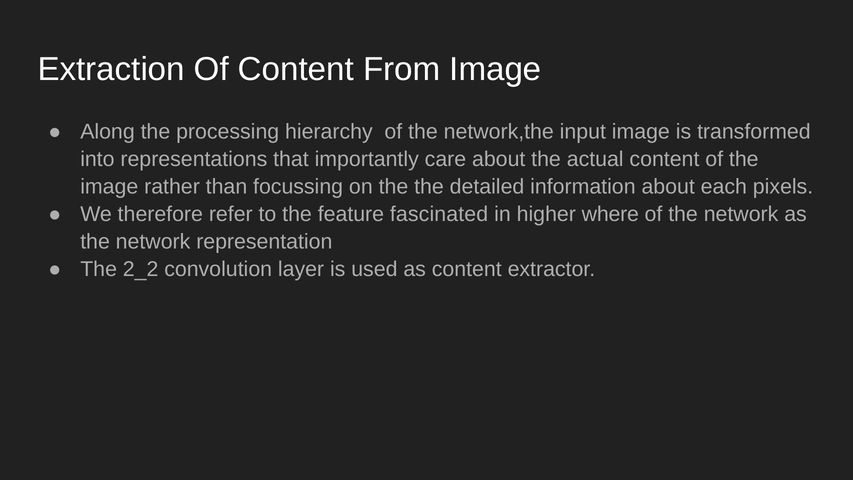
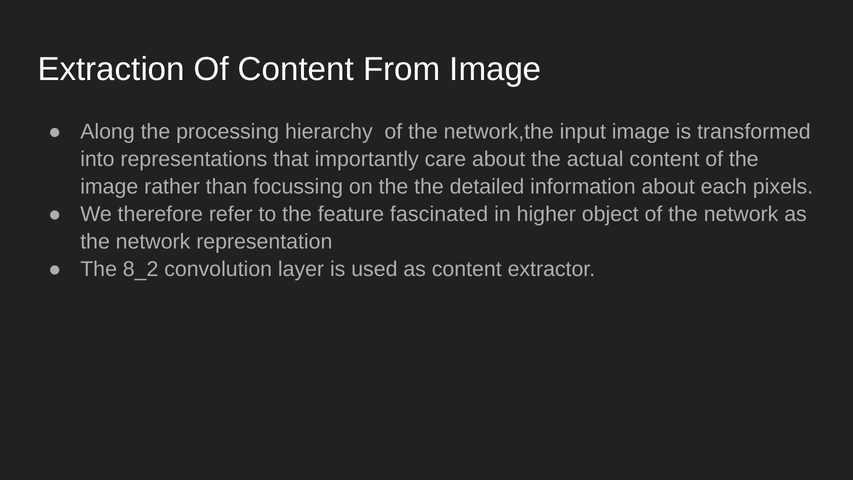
where: where -> object
2_2: 2_2 -> 8_2
